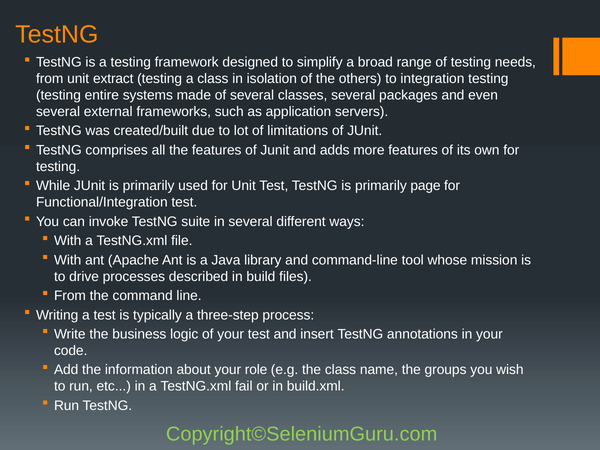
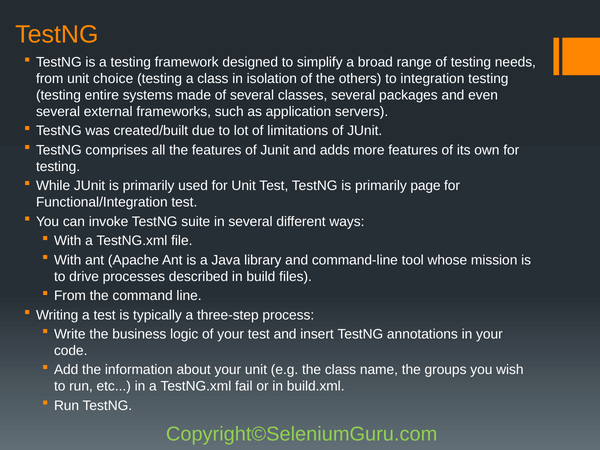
extract: extract -> choice
your role: role -> unit
